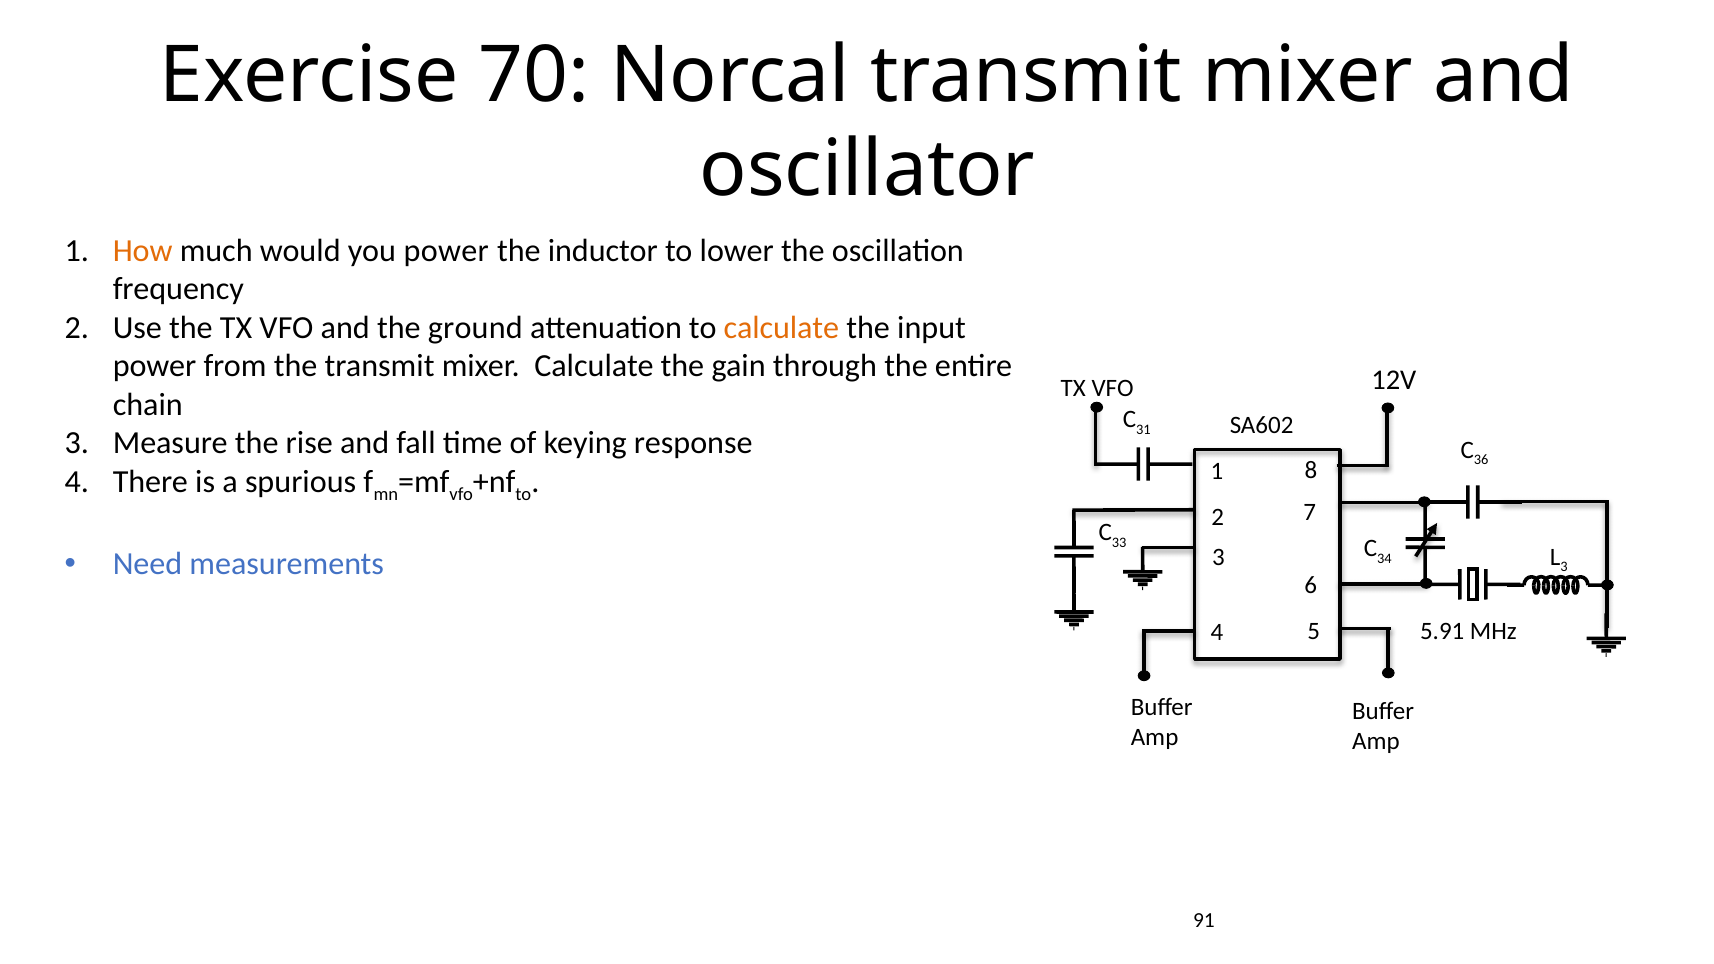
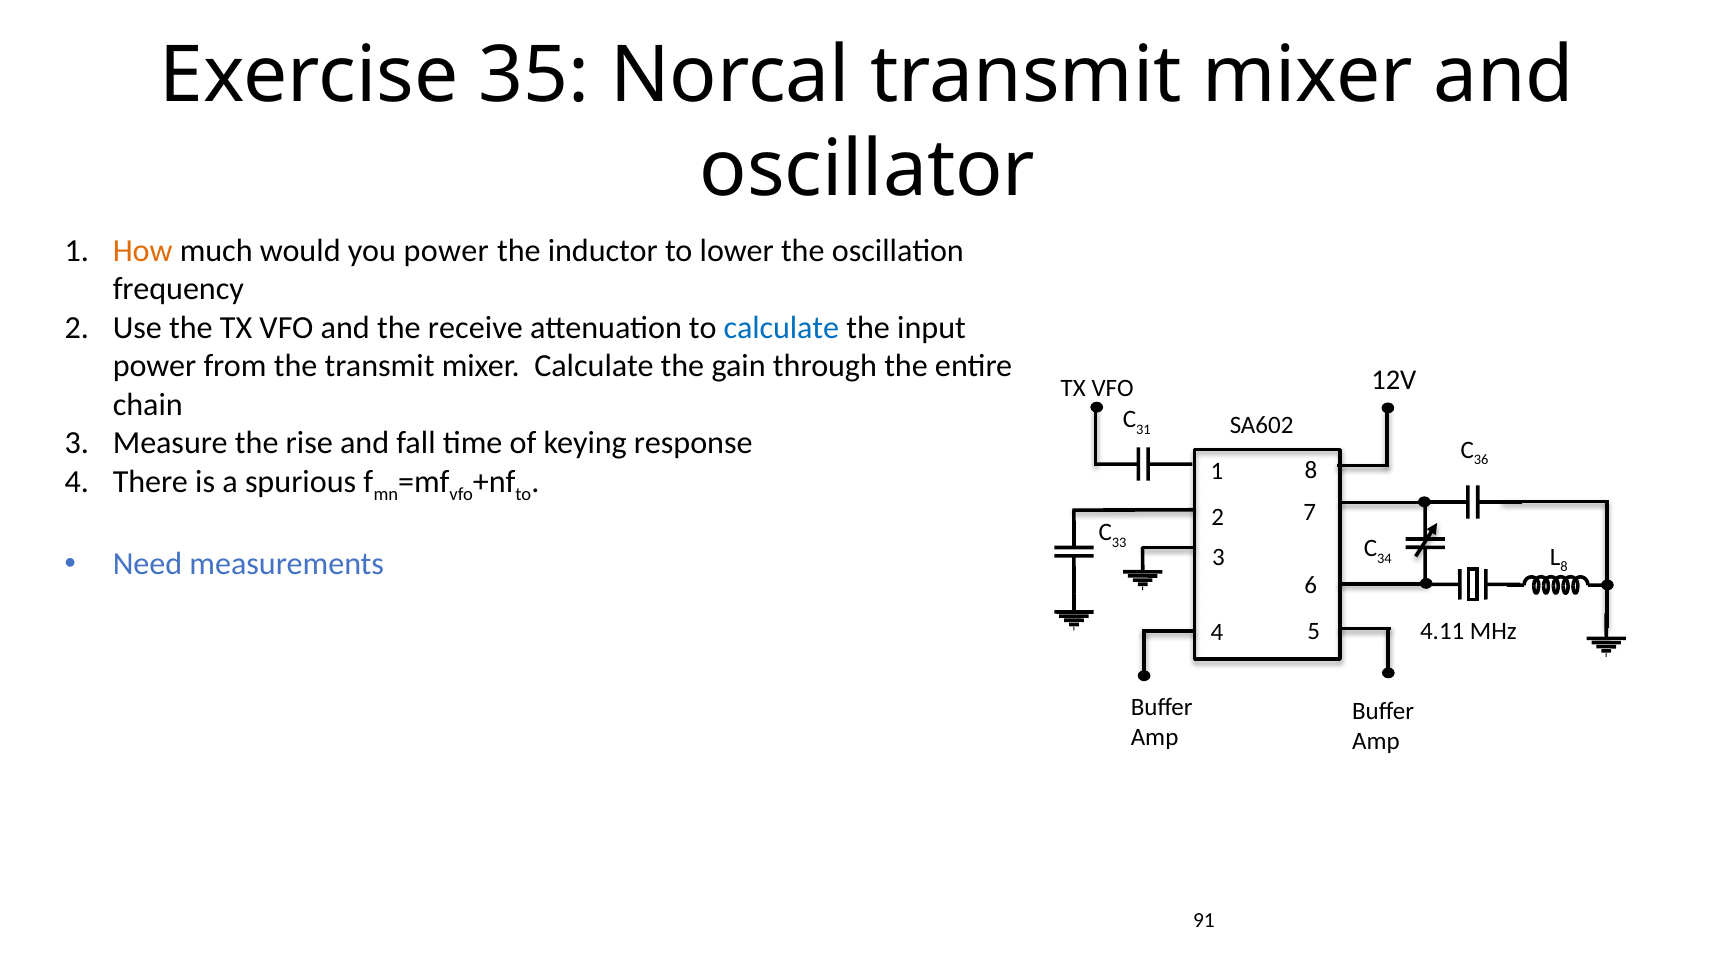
70: 70 -> 35
ground: ground -> receive
calculate at (781, 328) colour: orange -> blue
3 at (1564, 567): 3 -> 8
5.91: 5.91 -> 4.11
